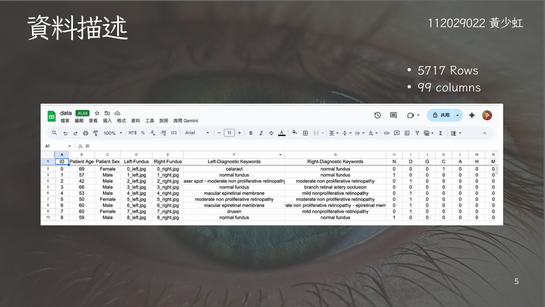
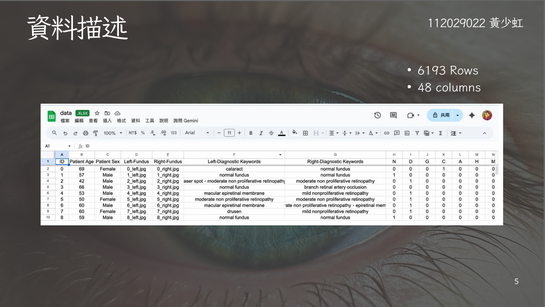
5717: 5717 -> 6193
99: 99 -> 48
